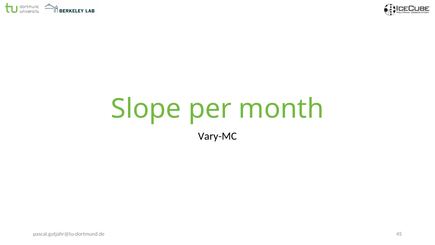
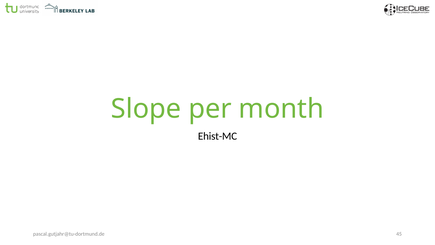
Vary-MC: Vary-MC -> Ehist-MC
